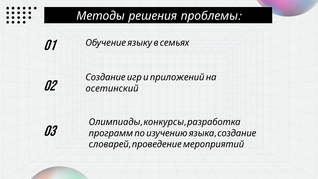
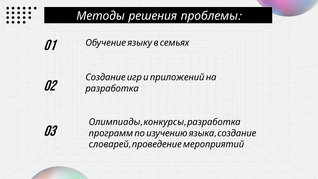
осетинский at (112, 88): осетинский -> разработка
